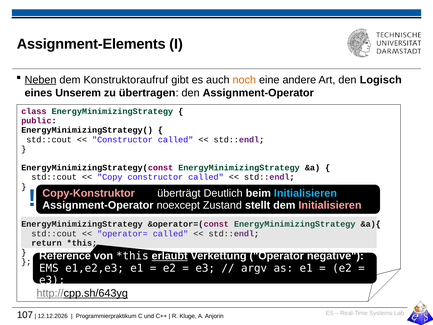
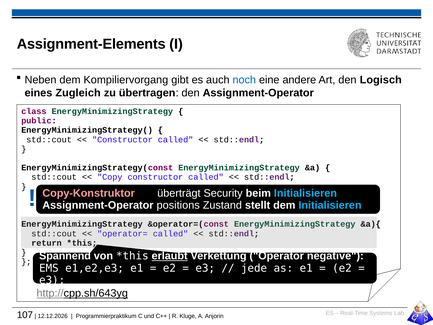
Neben underline: present -> none
Konstruktoraufruf: Konstruktoraufruf -> Kompiliervorgang
noch colour: orange -> blue
Unserem: Unserem -> Zugleich
Deutlich: Deutlich -> Security
noexcept: noexcept -> positions
Initialisieren at (330, 205) colour: pink -> light blue
Reference: Reference -> Spannend
argv: argv -> jede
